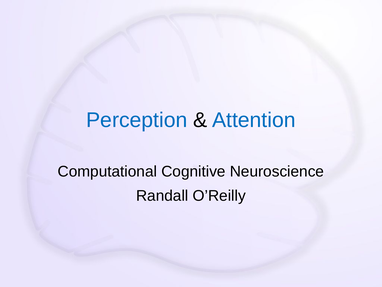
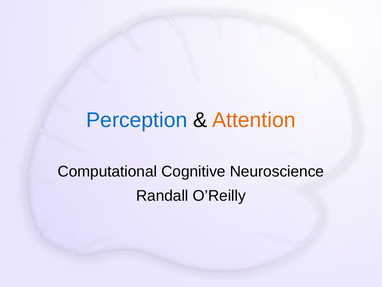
Attention colour: blue -> orange
